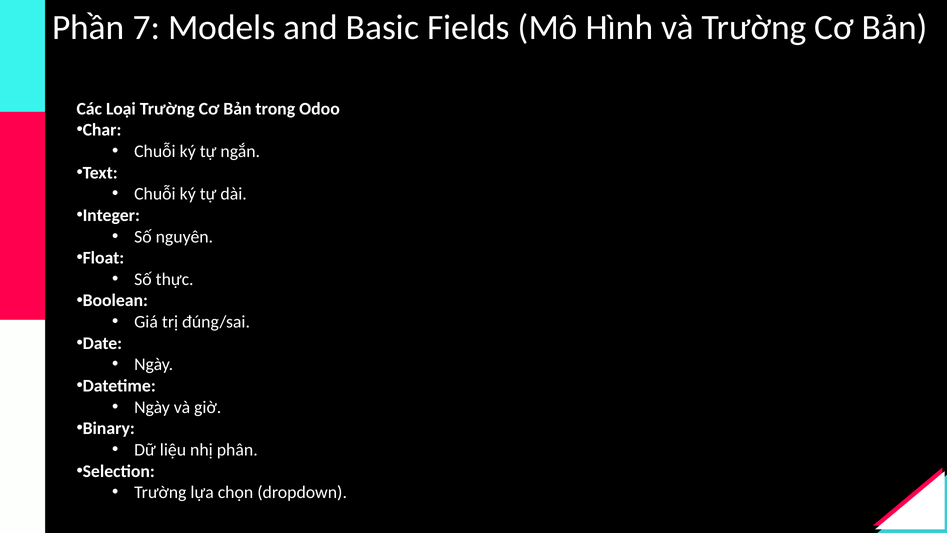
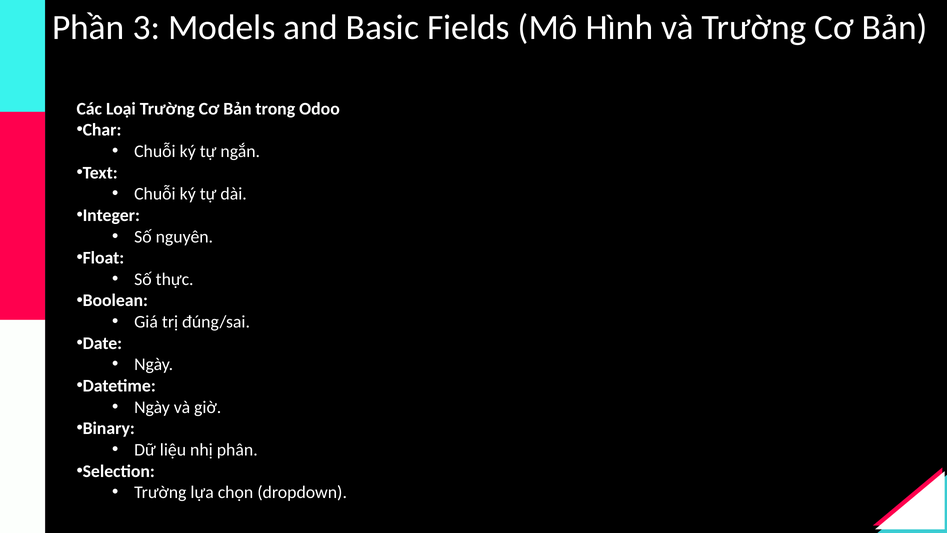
7: 7 -> 3
